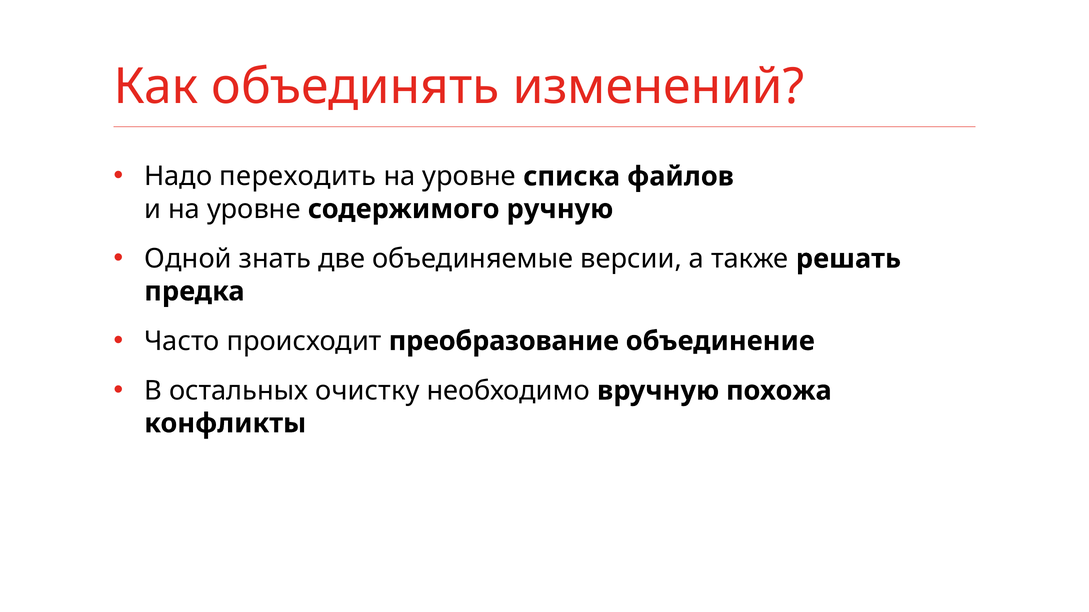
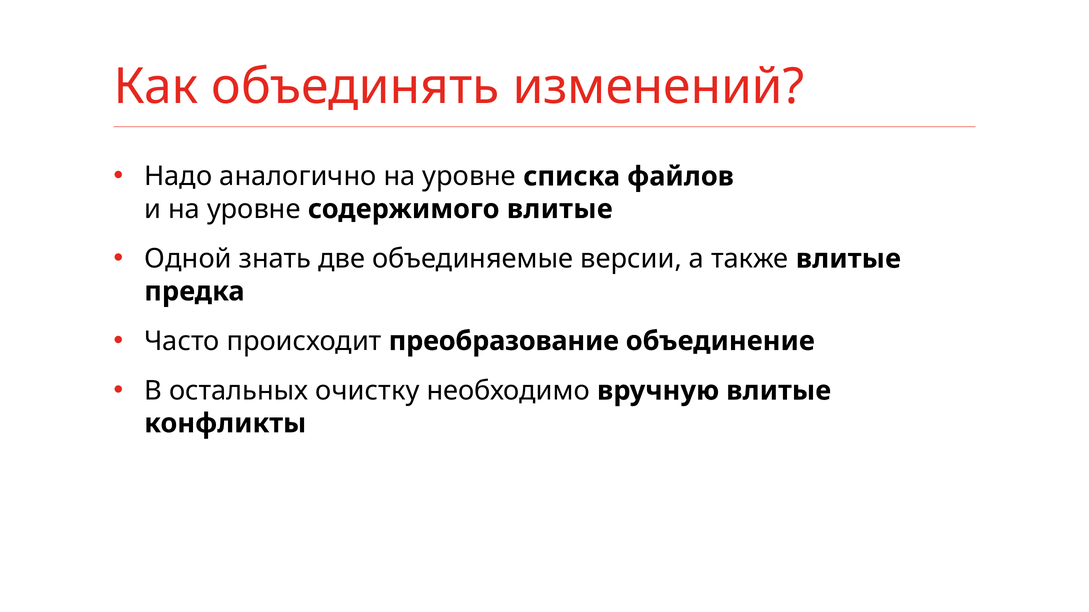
переходить: переходить -> аналогично
содержимого ручную: ручную -> влитые
также решать: решать -> влитые
вручную похожа: похожа -> влитые
